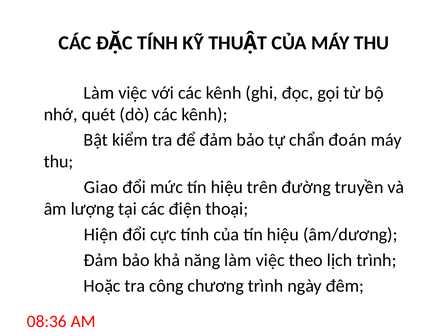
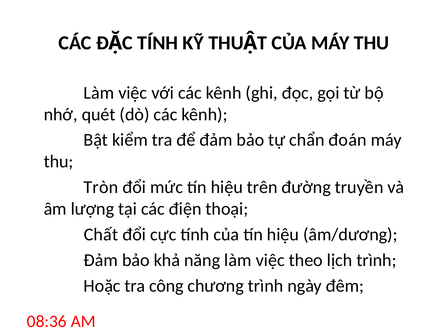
Giao: Giao -> Tròn
Hiện: Hiện -> Chất
